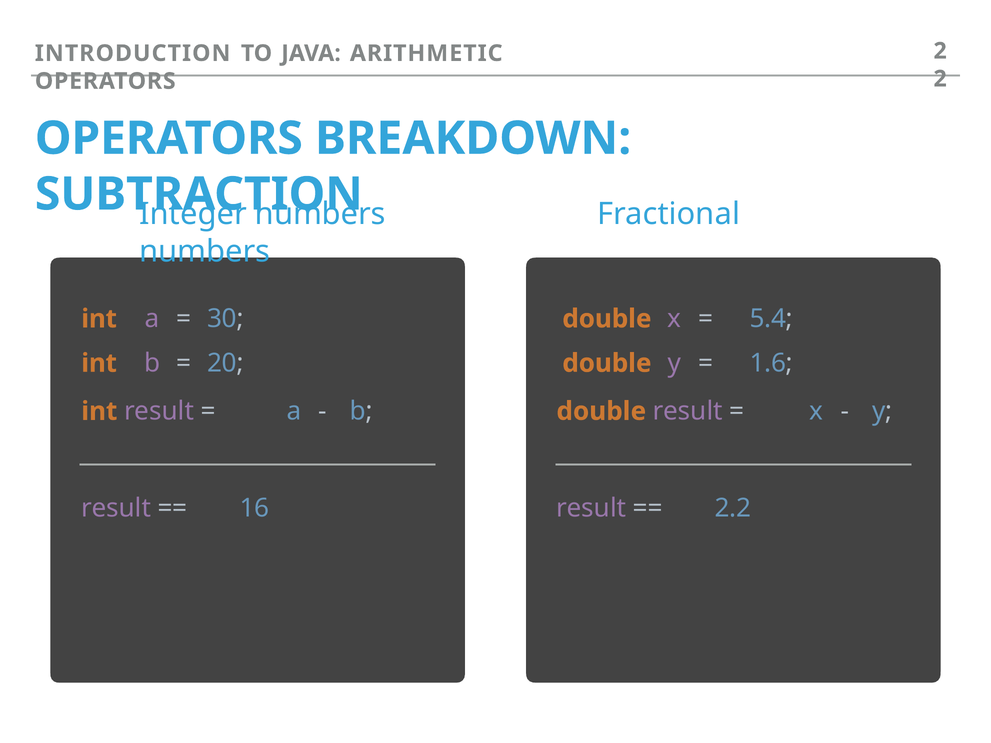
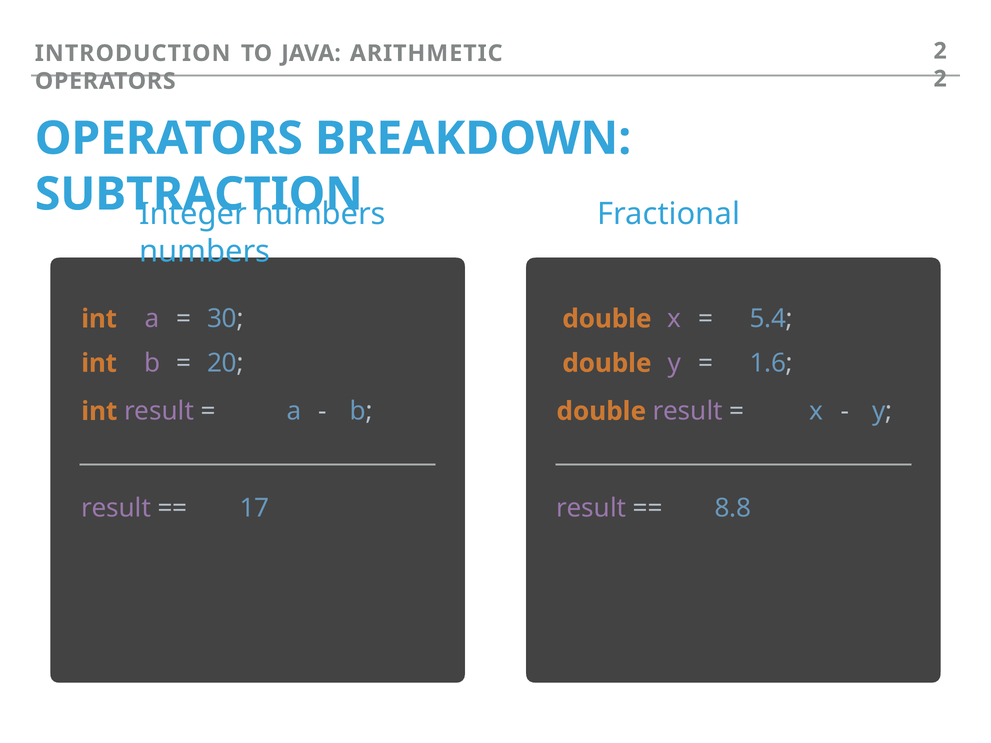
16: 16 -> 17
2.2: 2.2 -> 8.8
